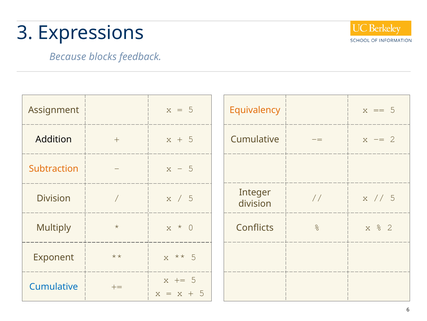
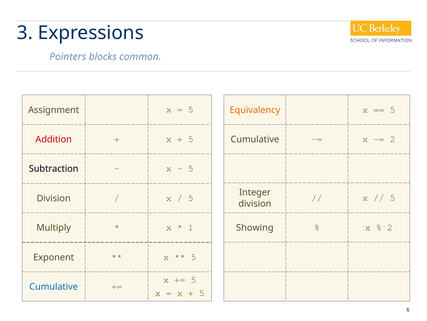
Because: Because -> Pointers
feedback: feedback -> common
Addition colour: black -> red
Subtraction colour: orange -> black
Conflicts: Conflicts -> Showing
0: 0 -> 1
